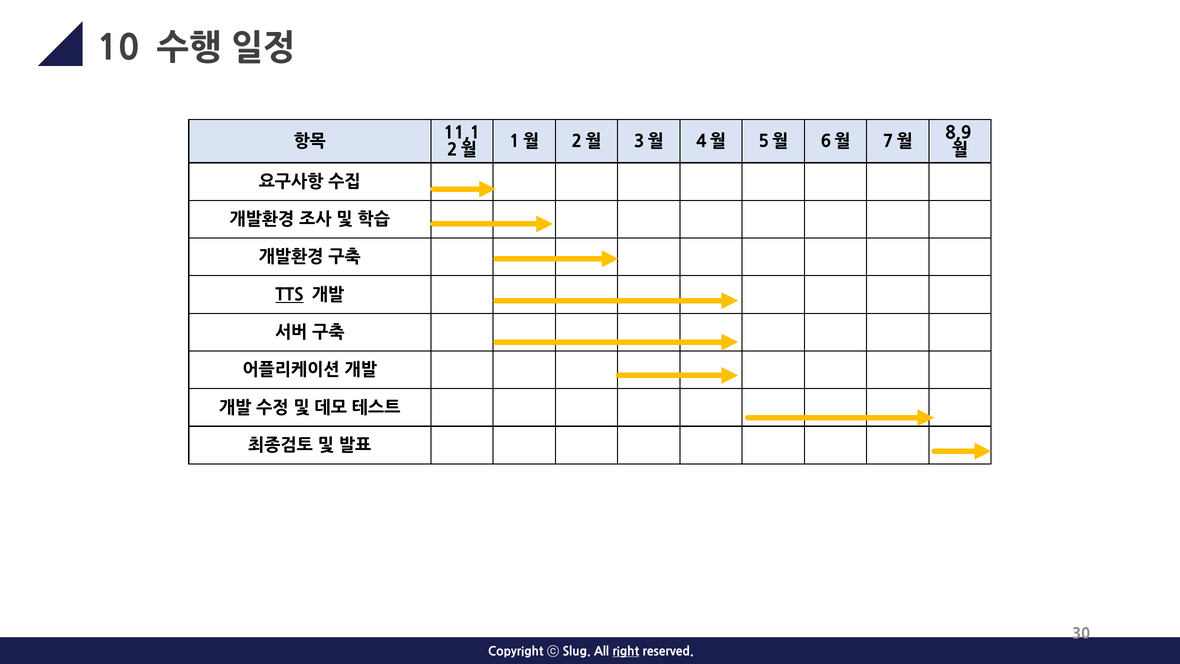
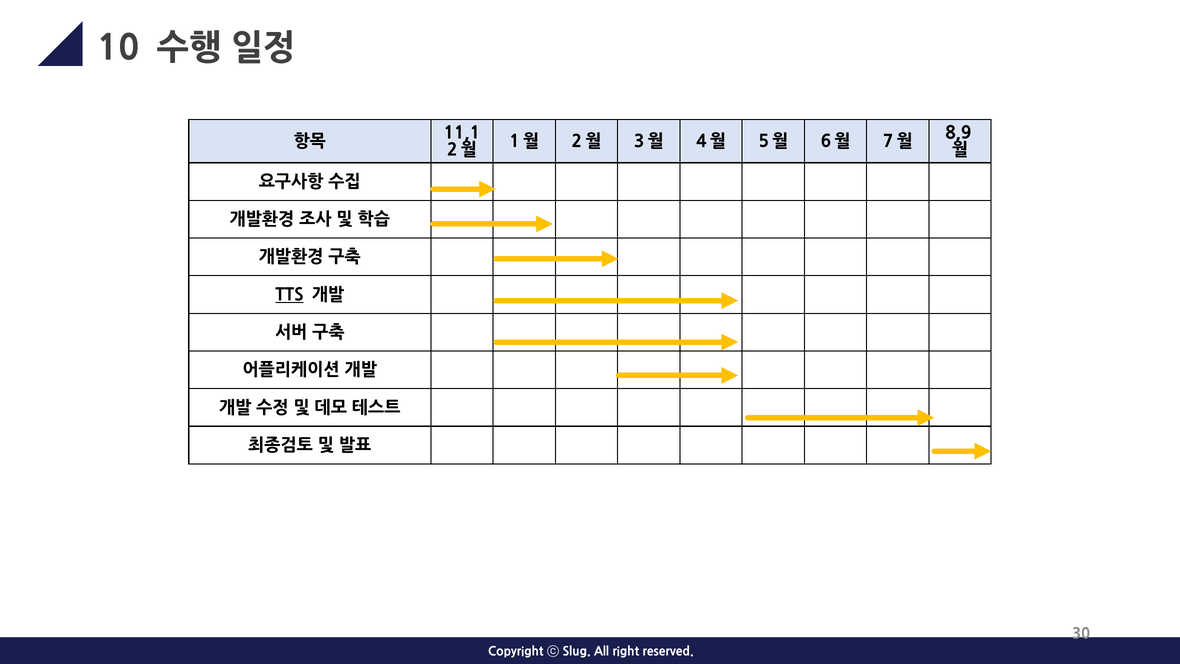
right underline: present -> none
